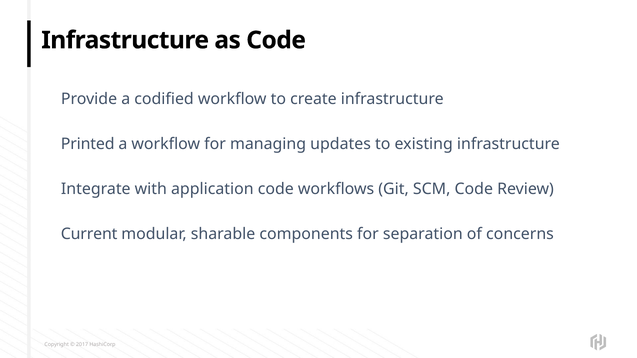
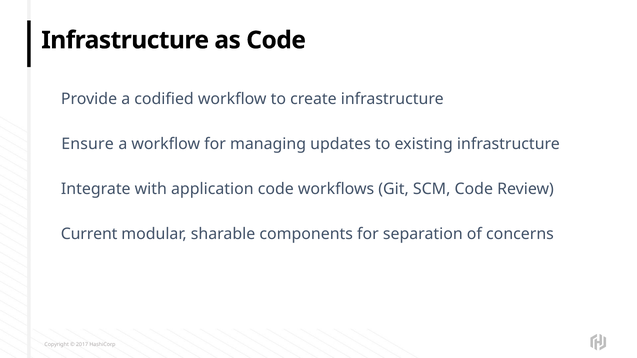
Printed: Printed -> Ensure
